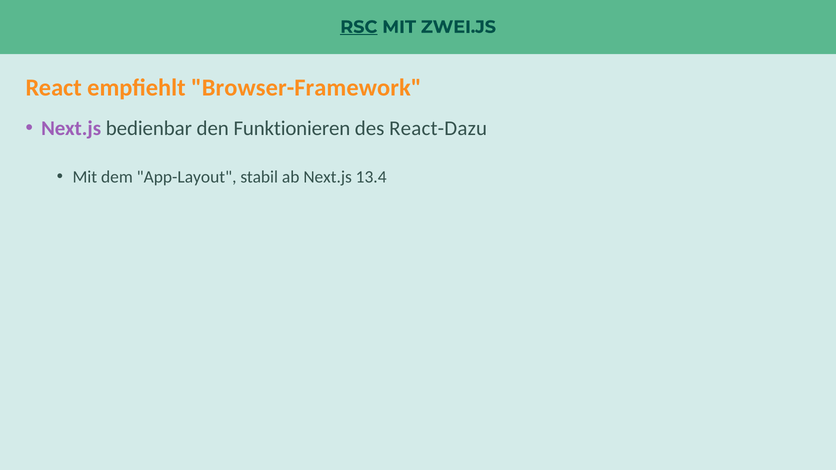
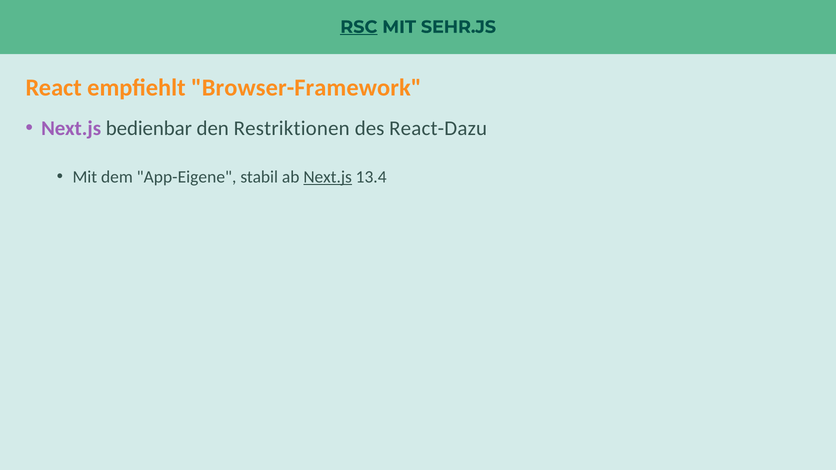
ZWEI.JS: ZWEI.JS -> SEHR.JS
Funktionieren: Funktionieren -> Restriktionen
App-Layout: App-Layout -> App-Eigene
Next.js at (328, 177) underline: none -> present
